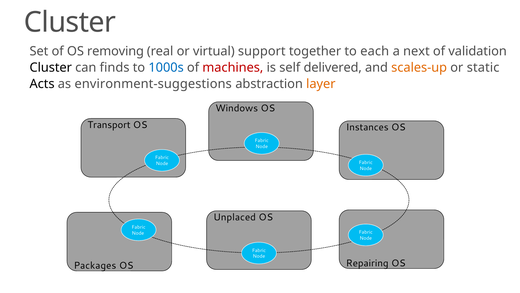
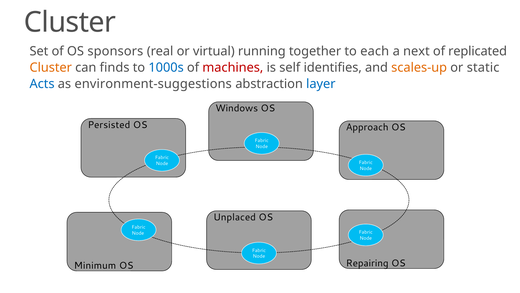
removing: removing -> sponsors
support: support -> running
validation: validation -> replicated
Cluster at (51, 68) colour: black -> orange
delivered: delivered -> identifies
Acts colour: black -> blue
layer colour: orange -> blue
Transport: Transport -> Persisted
Instances: Instances -> Approach
Packages: Packages -> Minimum
